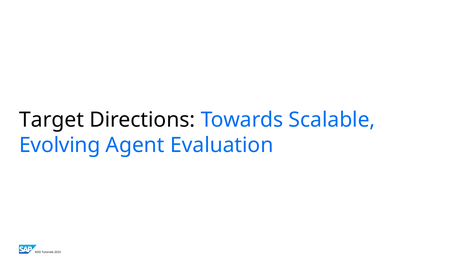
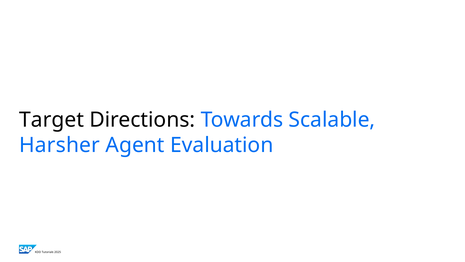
Evolving: Evolving -> Harsher
